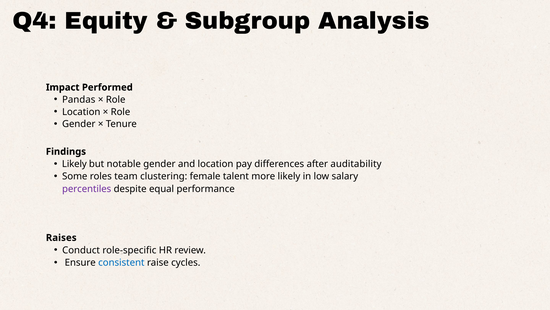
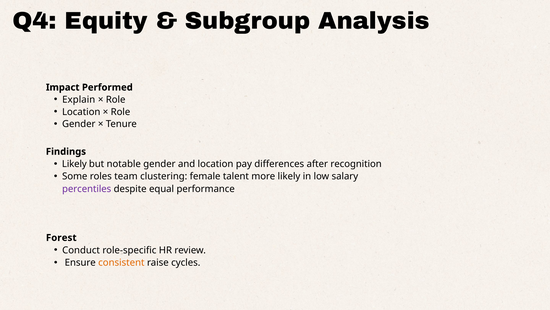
Pandas: Pandas -> Explain
auditability: auditability -> recognition
Raises: Raises -> Forest
consistent colour: blue -> orange
